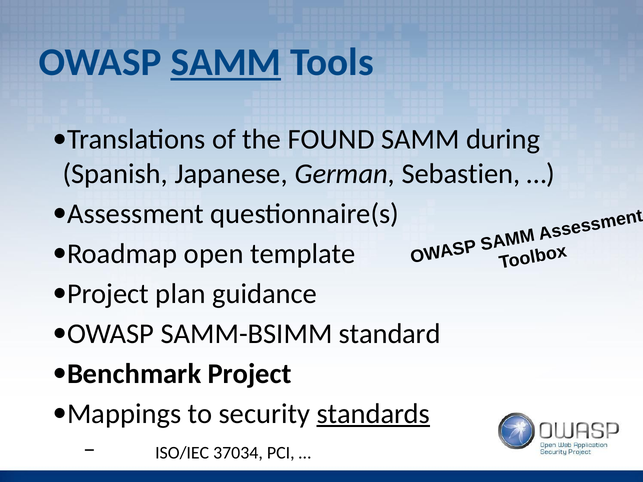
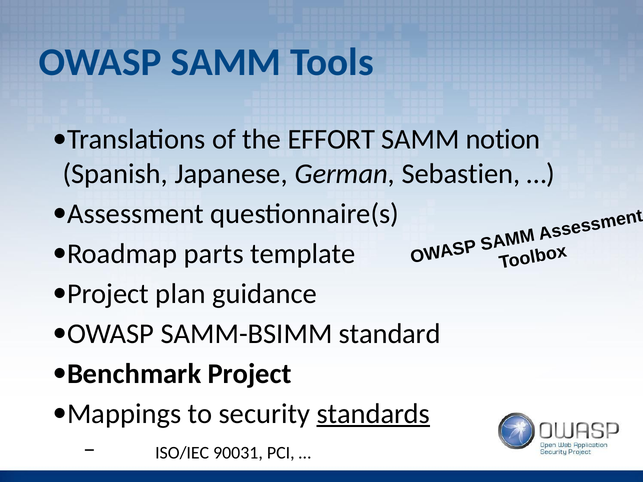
SAMM at (226, 62) underline: present -> none
FOUND: FOUND -> EFFORT
during: during -> notion
open: open -> parts
37034: 37034 -> 90031
